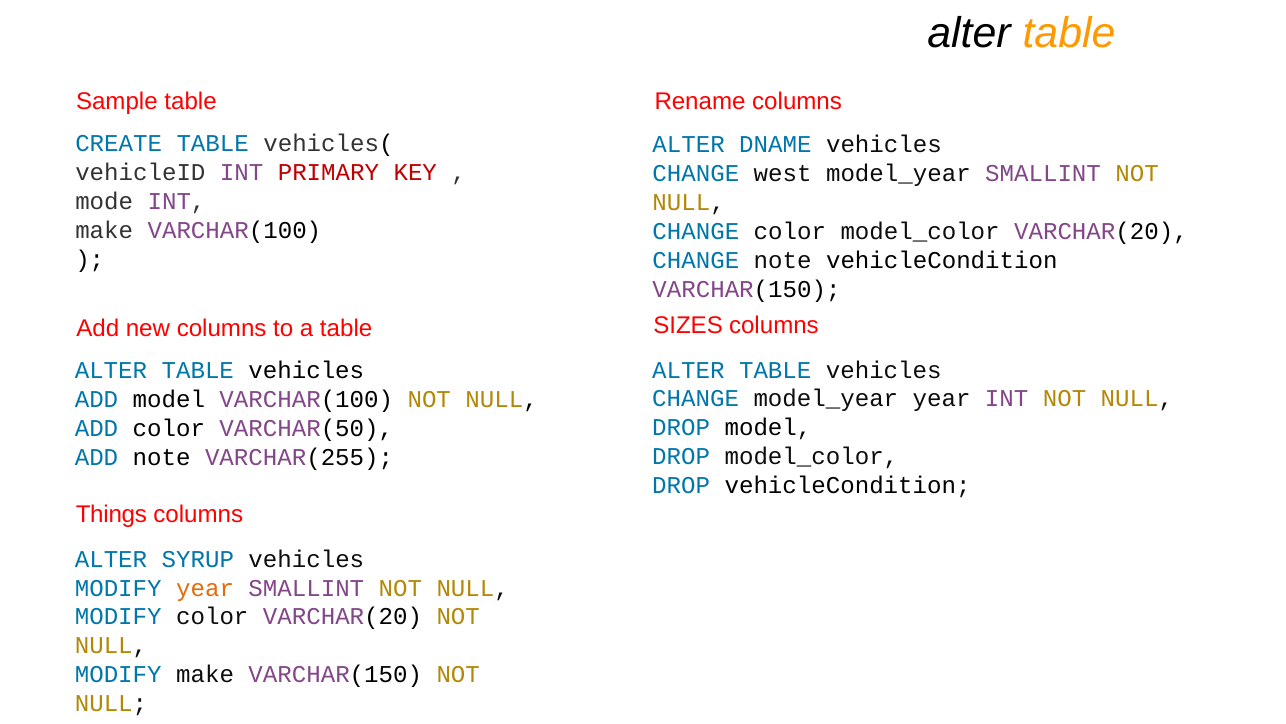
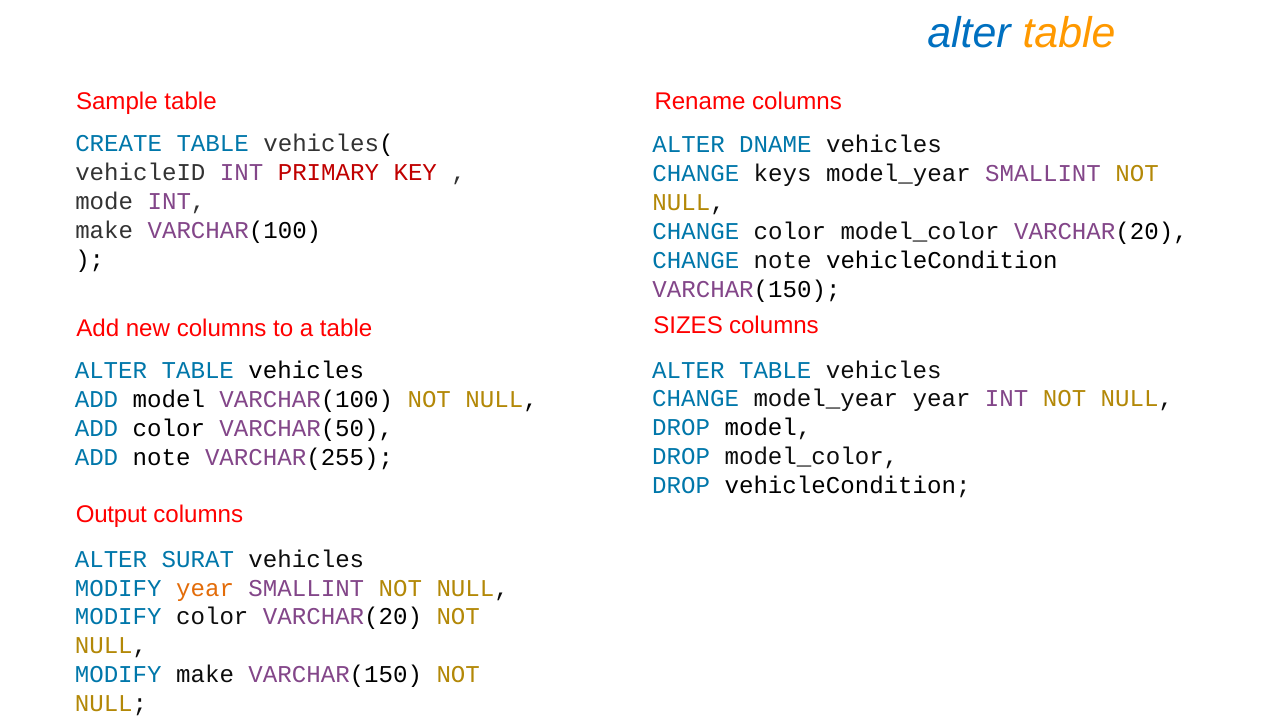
alter at (969, 33) colour: black -> blue
west: west -> keys
Things: Things -> Output
SYRUP: SYRUP -> SURAT
